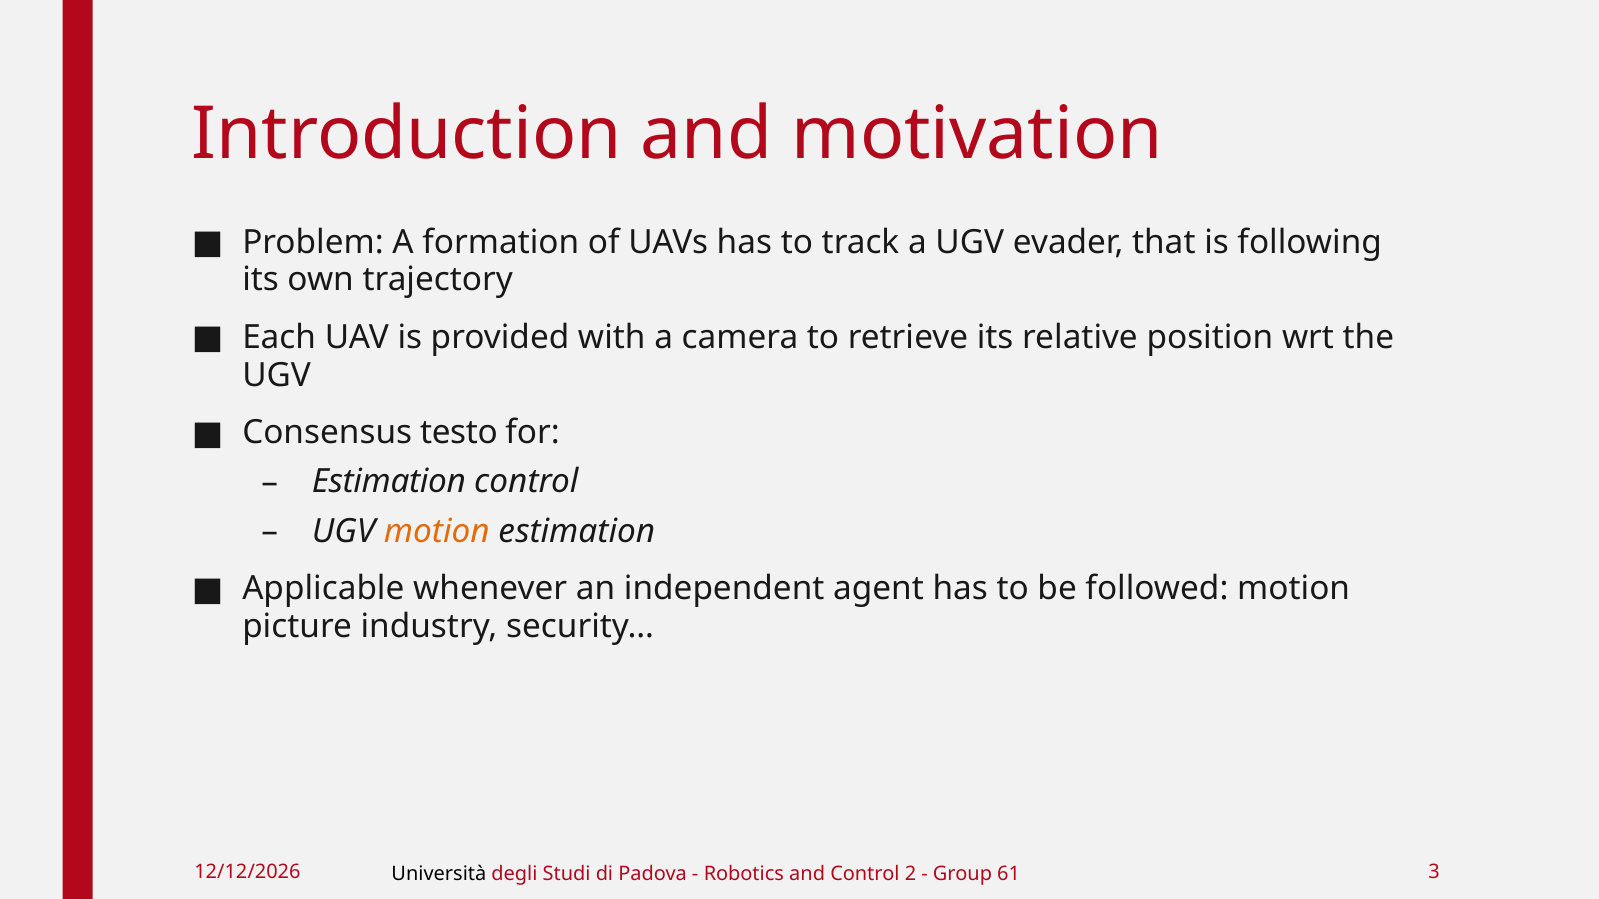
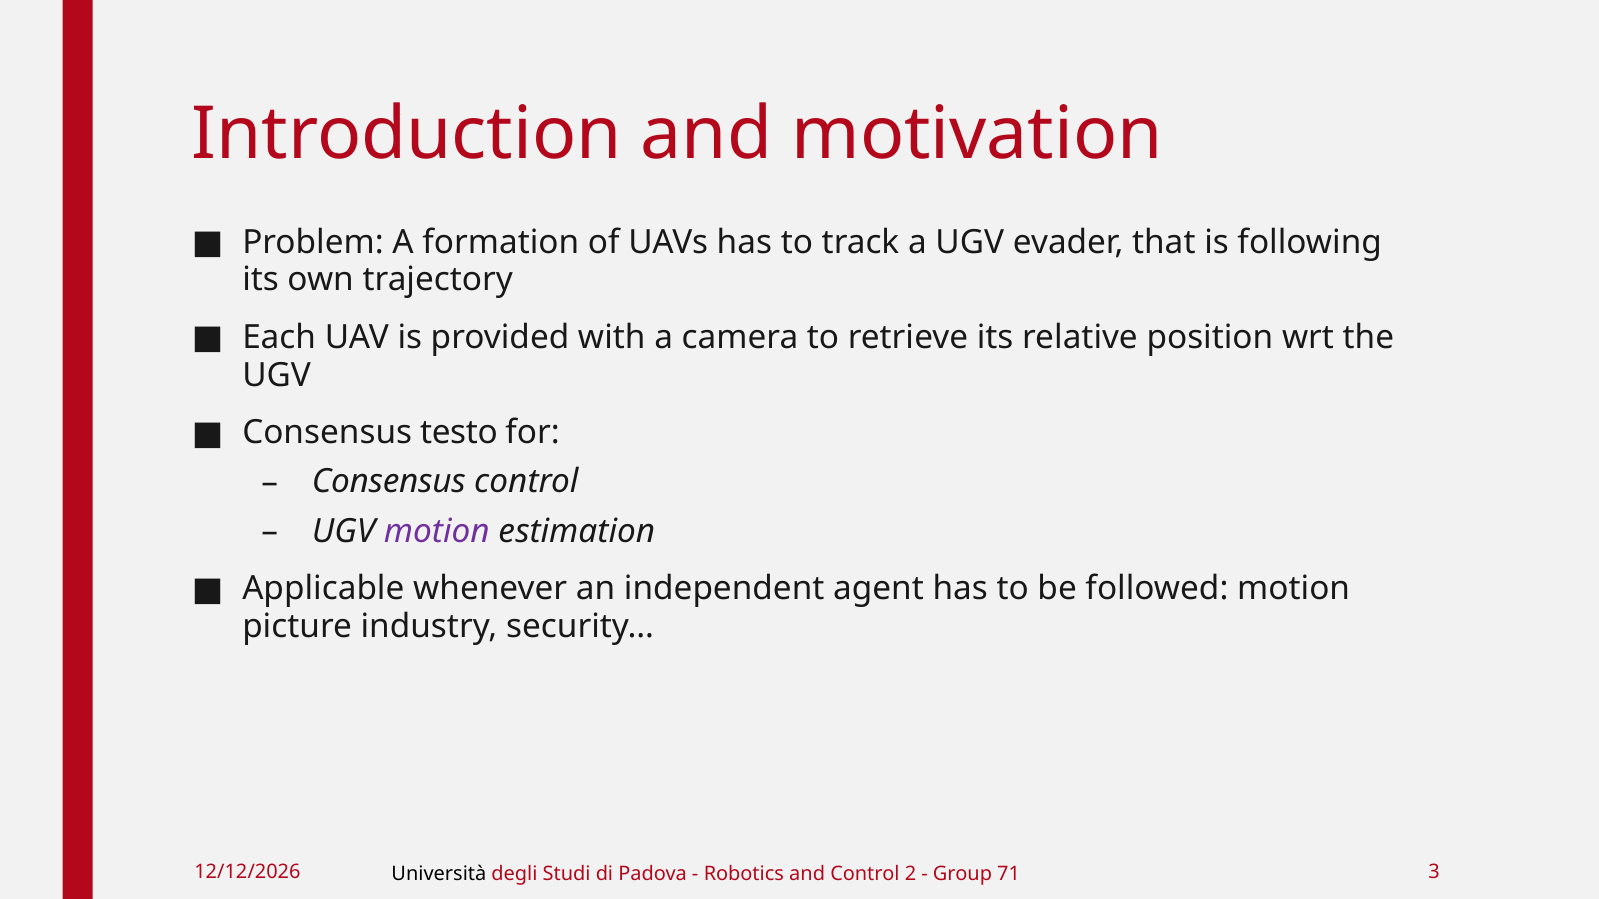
Estimation at (389, 482): Estimation -> Consensus
motion at (437, 531) colour: orange -> purple
61: 61 -> 71
